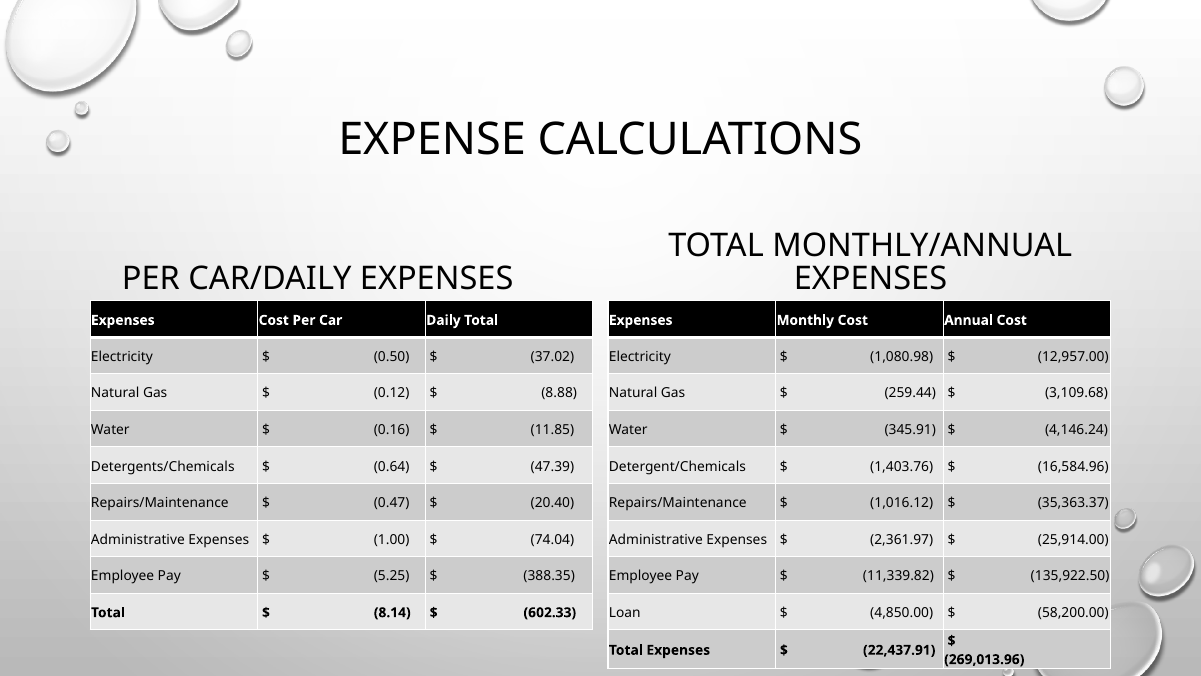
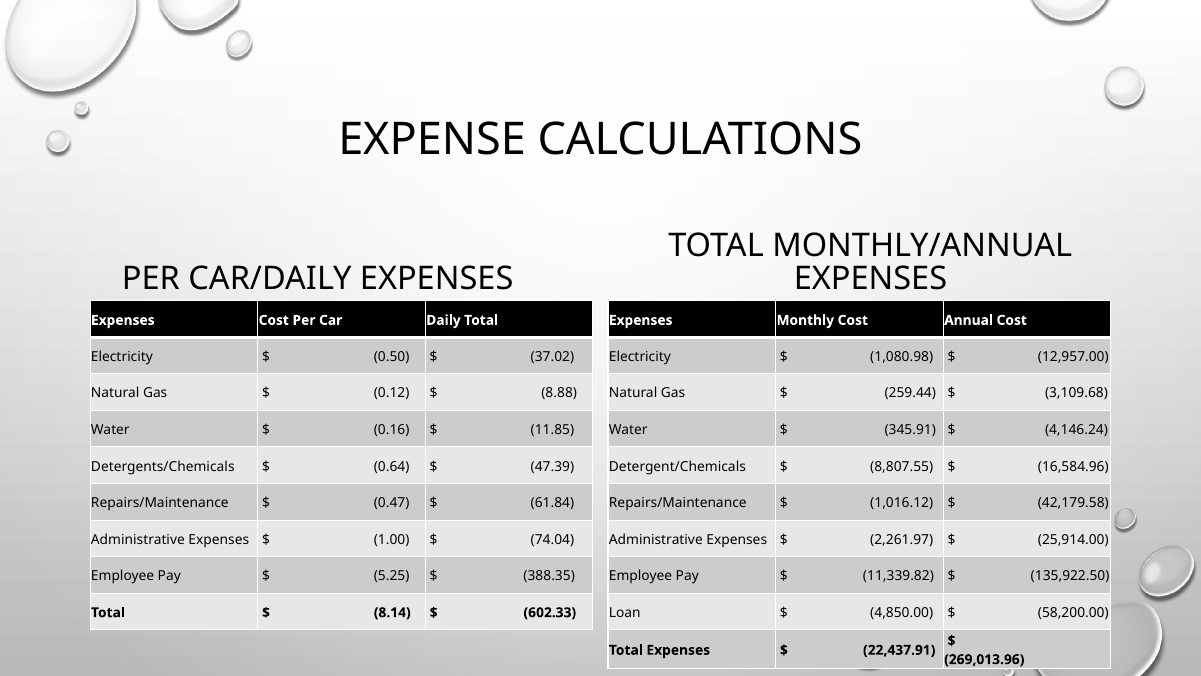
1,403.76: 1,403.76 -> 8,807.55
20.40: 20.40 -> 61.84
35,363.37: 35,363.37 -> 42,179.58
2,361.97: 2,361.97 -> 2,261.97
